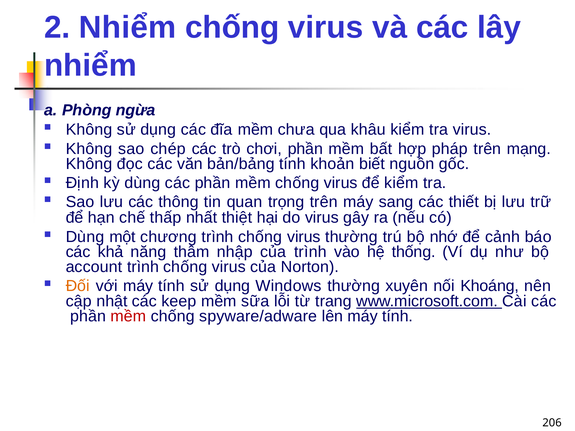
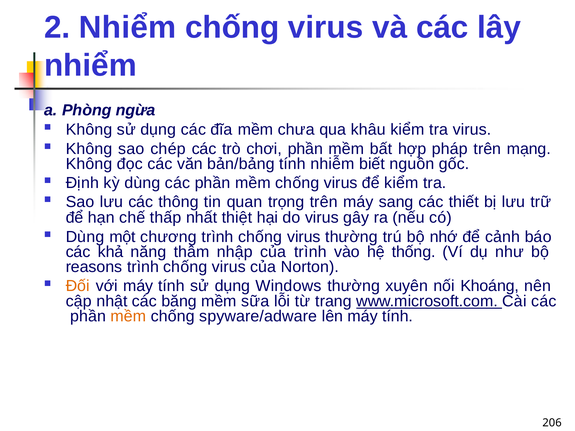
khoản: khoản -> nhiễm
account: account -> reasons
keep: keep -> băng
mềm at (128, 316) colour: red -> orange
